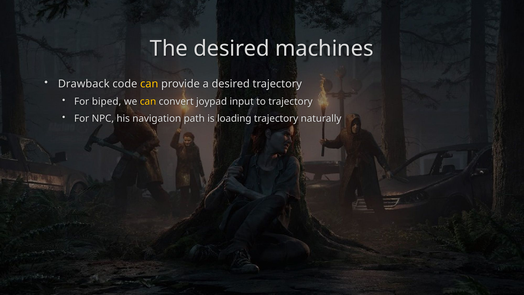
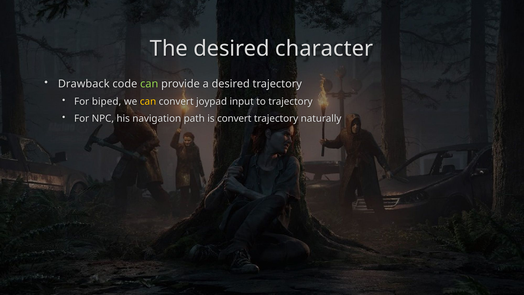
machines: machines -> character
can at (149, 84) colour: yellow -> light green
is loading: loading -> convert
